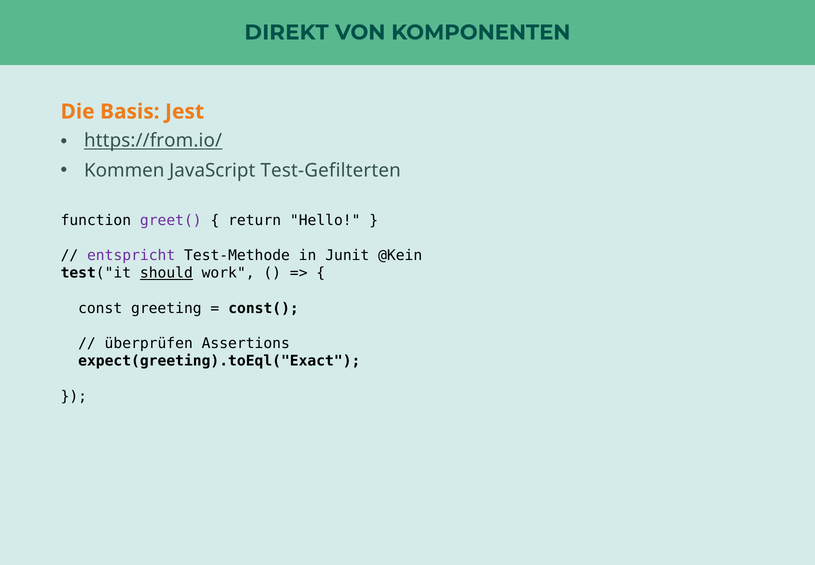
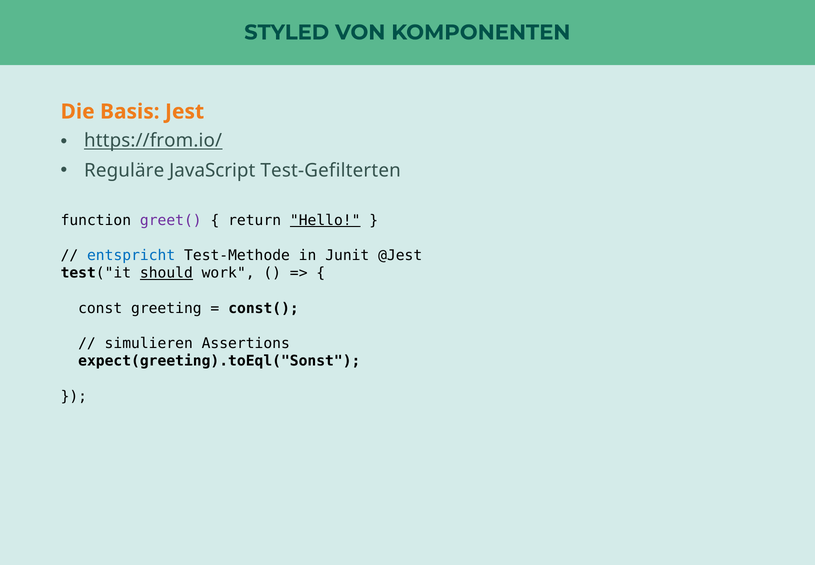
DIREKT: DIREKT -> STYLED
Kommen: Kommen -> Reguläre
Hello underline: none -> present
entspricht colour: purple -> blue
@Kein: @Kein -> @Jest
überprüfen: überprüfen -> simulieren
expect(greeting).toEql("Exact: expect(greeting).toEql("Exact -> expect(greeting).toEql("Sonst
